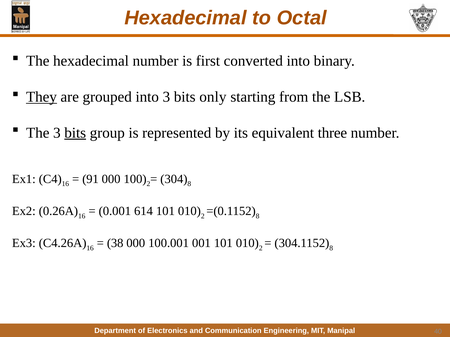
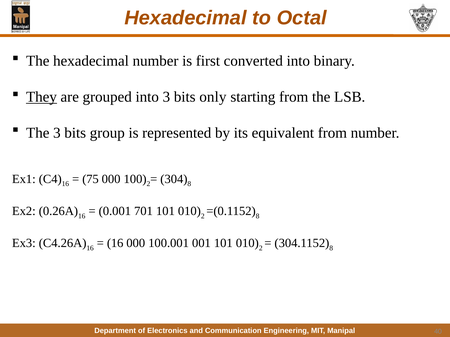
bits at (75, 133) underline: present -> none
equivalent three: three -> from
91: 91 -> 75
614: 614 -> 701
38 at (115, 243): 38 -> 16
